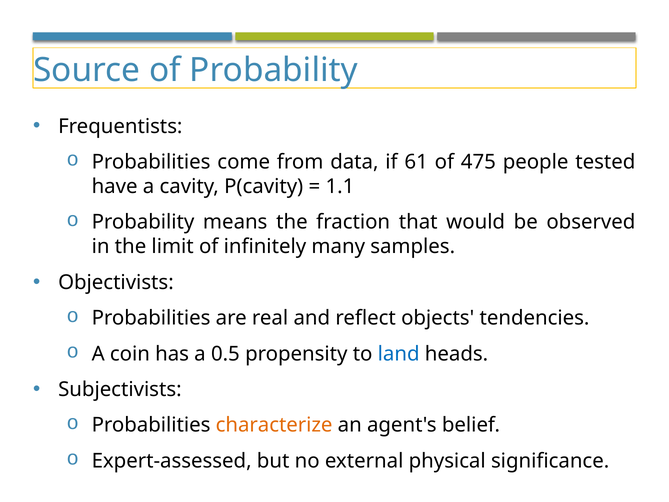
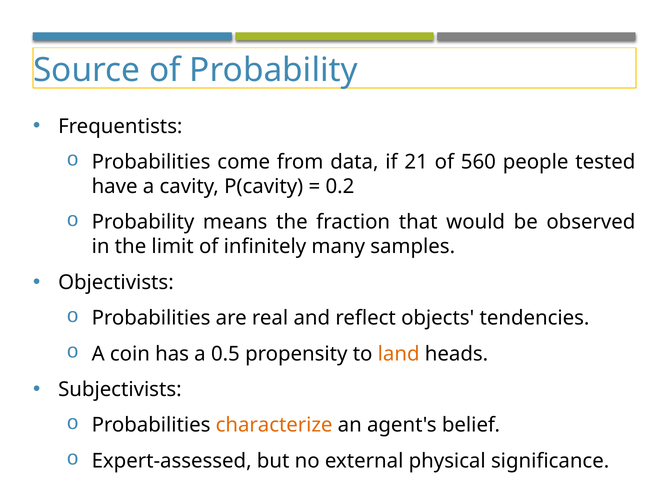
61: 61 -> 21
475: 475 -> 560
1.1: 1.1 -> 0.2
land colour: blue -> orange
